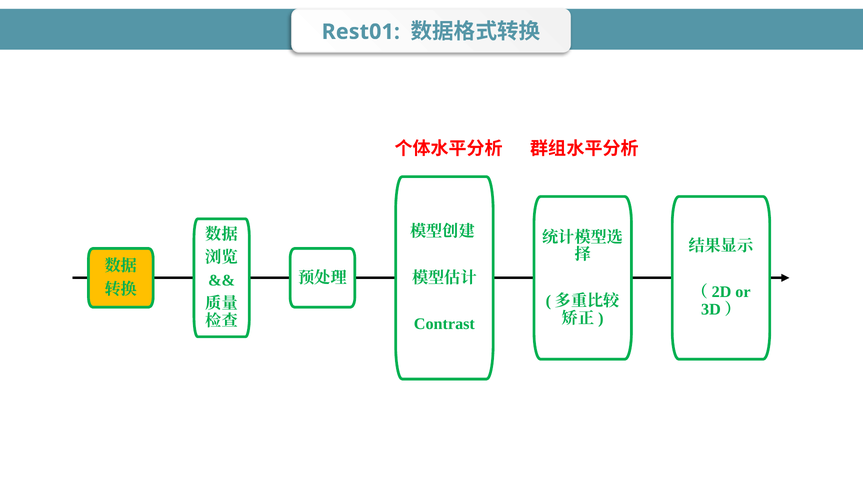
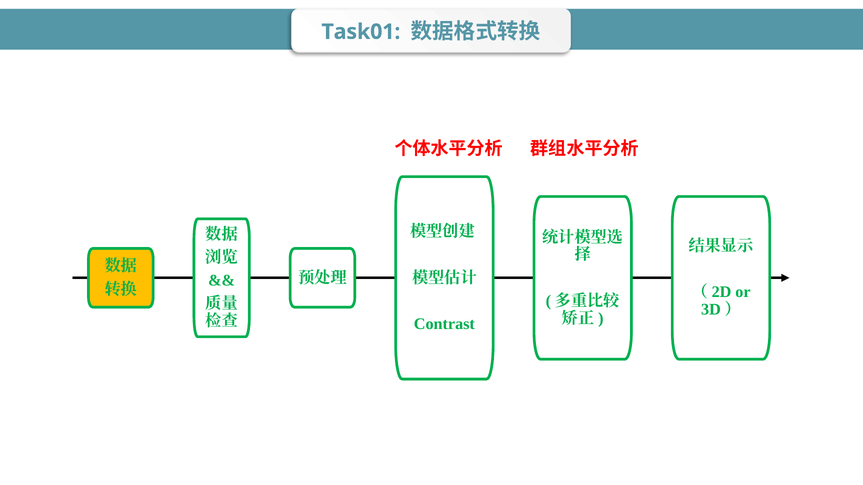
Rest01: Rest01 -> Task01
